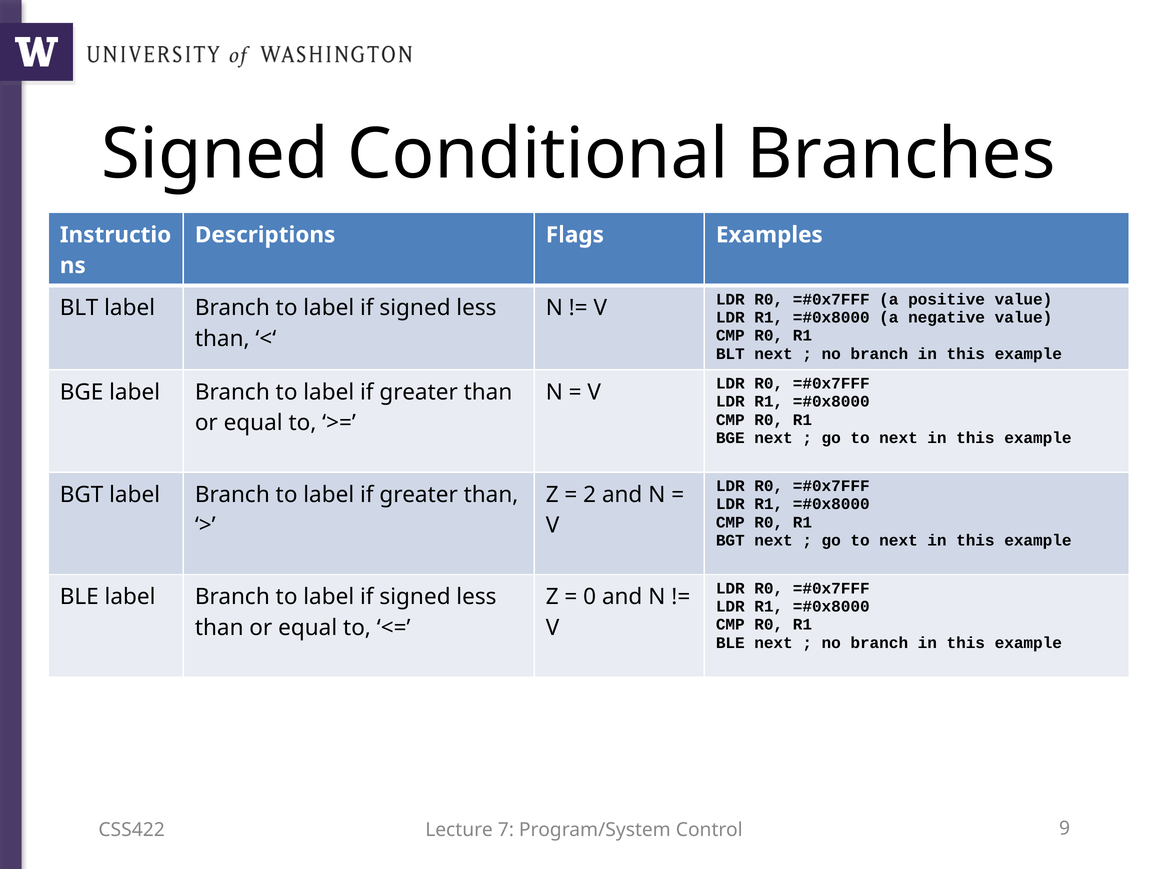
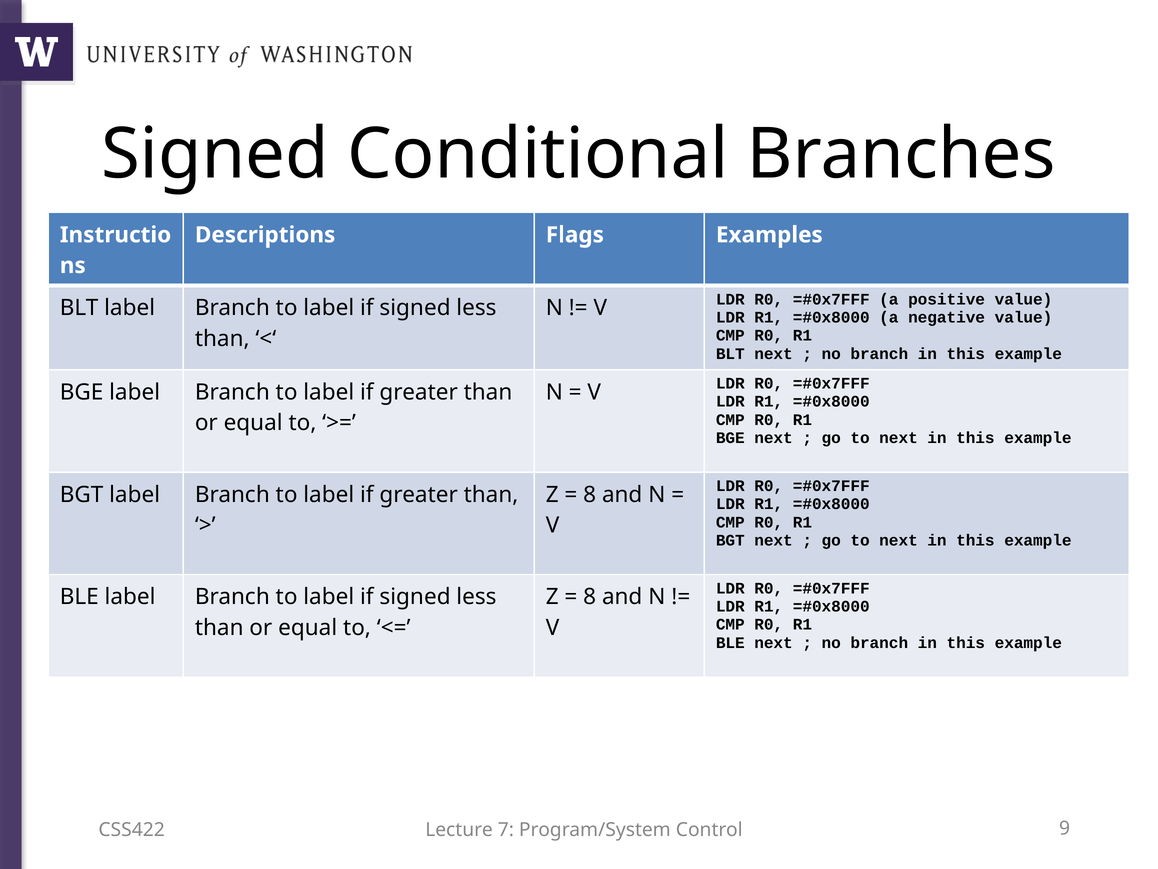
2 at (590, 494): 2 -> 8
0 at (590, 597): 0 -> 8
